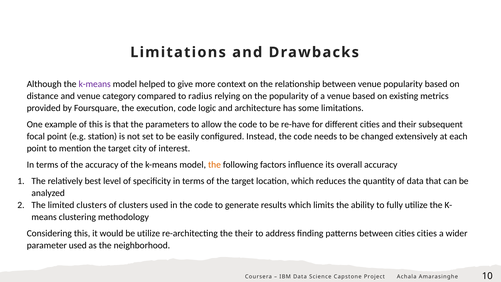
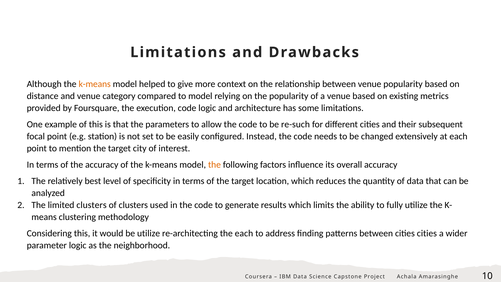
k-means at (95, 84) colour: purple -> orange
to radius: radius -> model
re-have: re-have -> re-such
the their: their -> each
parameter used: used -> logic
